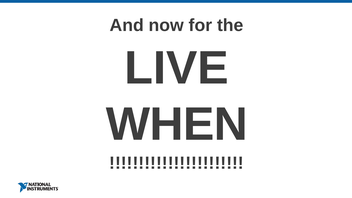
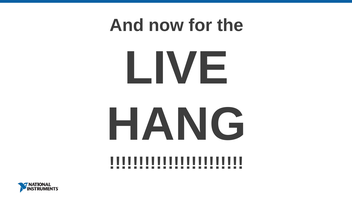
WHEN: WHEN -> HANG
